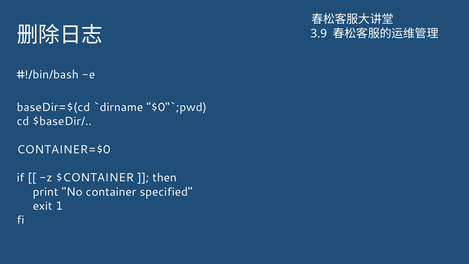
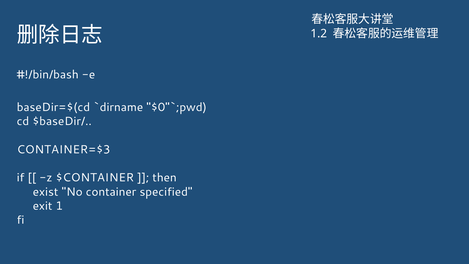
3.9: 3.9 -> 1.2
CONTAINER=$0: CONTAINER=$0 -> CONTAINER=$3
print: print -> exist
